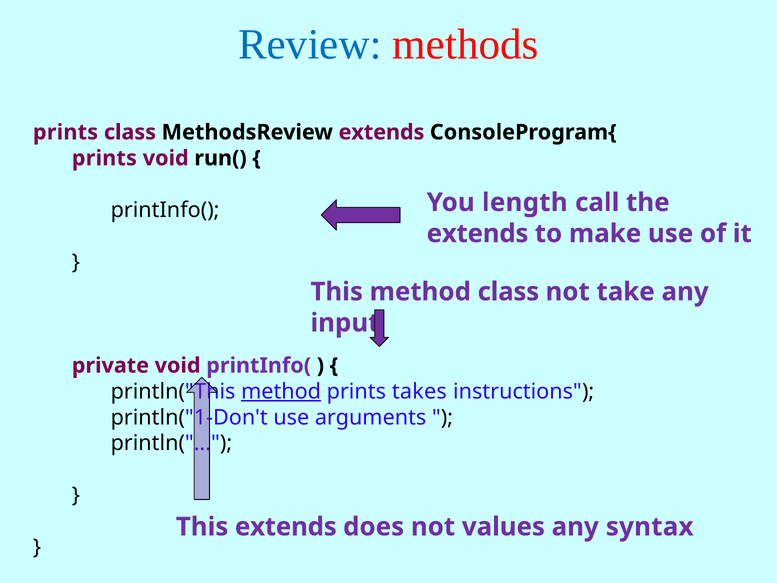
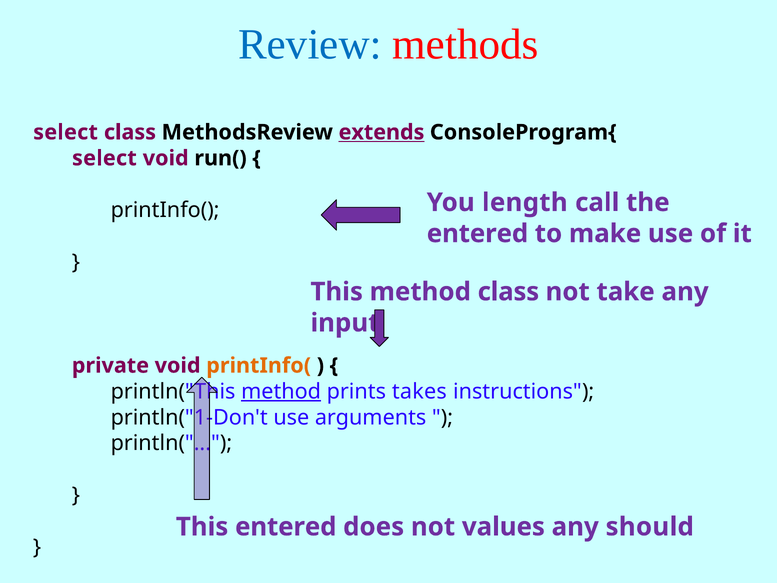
prints at (66, 132): prints -> select
extends at (382, 132) underline: none -> present
prints at (104, 158): prints -> select
extends at (478, 233): extends -> entered
printInfo( at (259, 365) colour: purple -> orange
This extends: extends -> entered
syntax: syntax -> should
